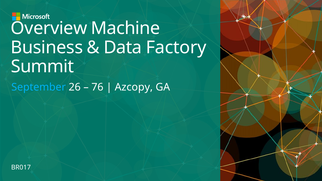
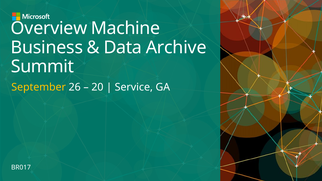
Factory: Factory -> Archive
September colour: light blue -> yellow
76: 76 -> 20
Azcopy: Azcopy -> Service
